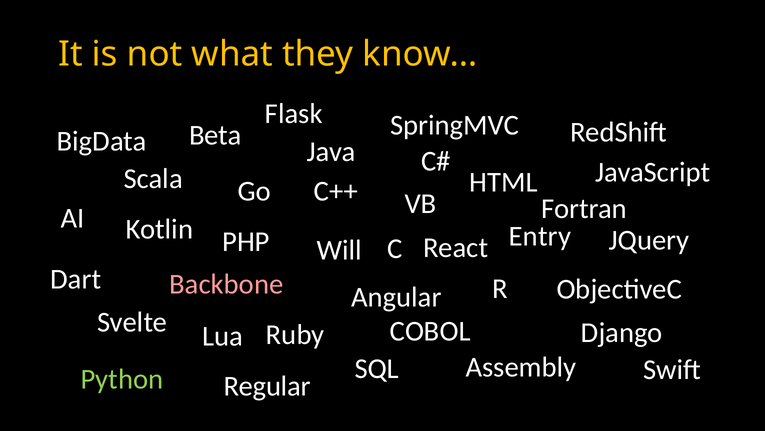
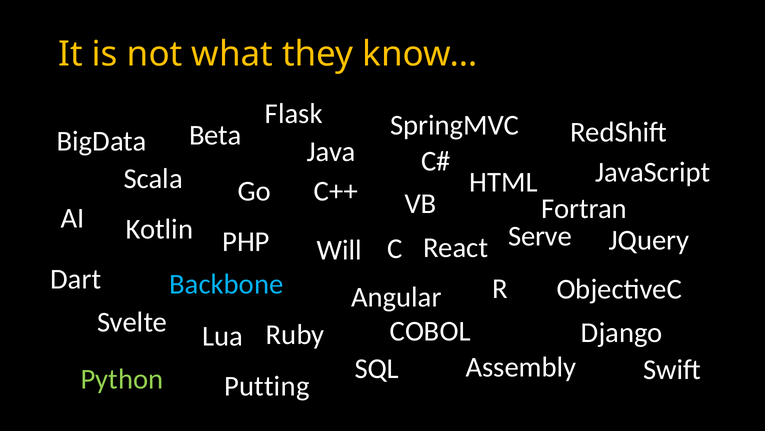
Entry: Entry -> Serve
Backbone colour: pink -> light blue
Regular: Regular -> Putting
